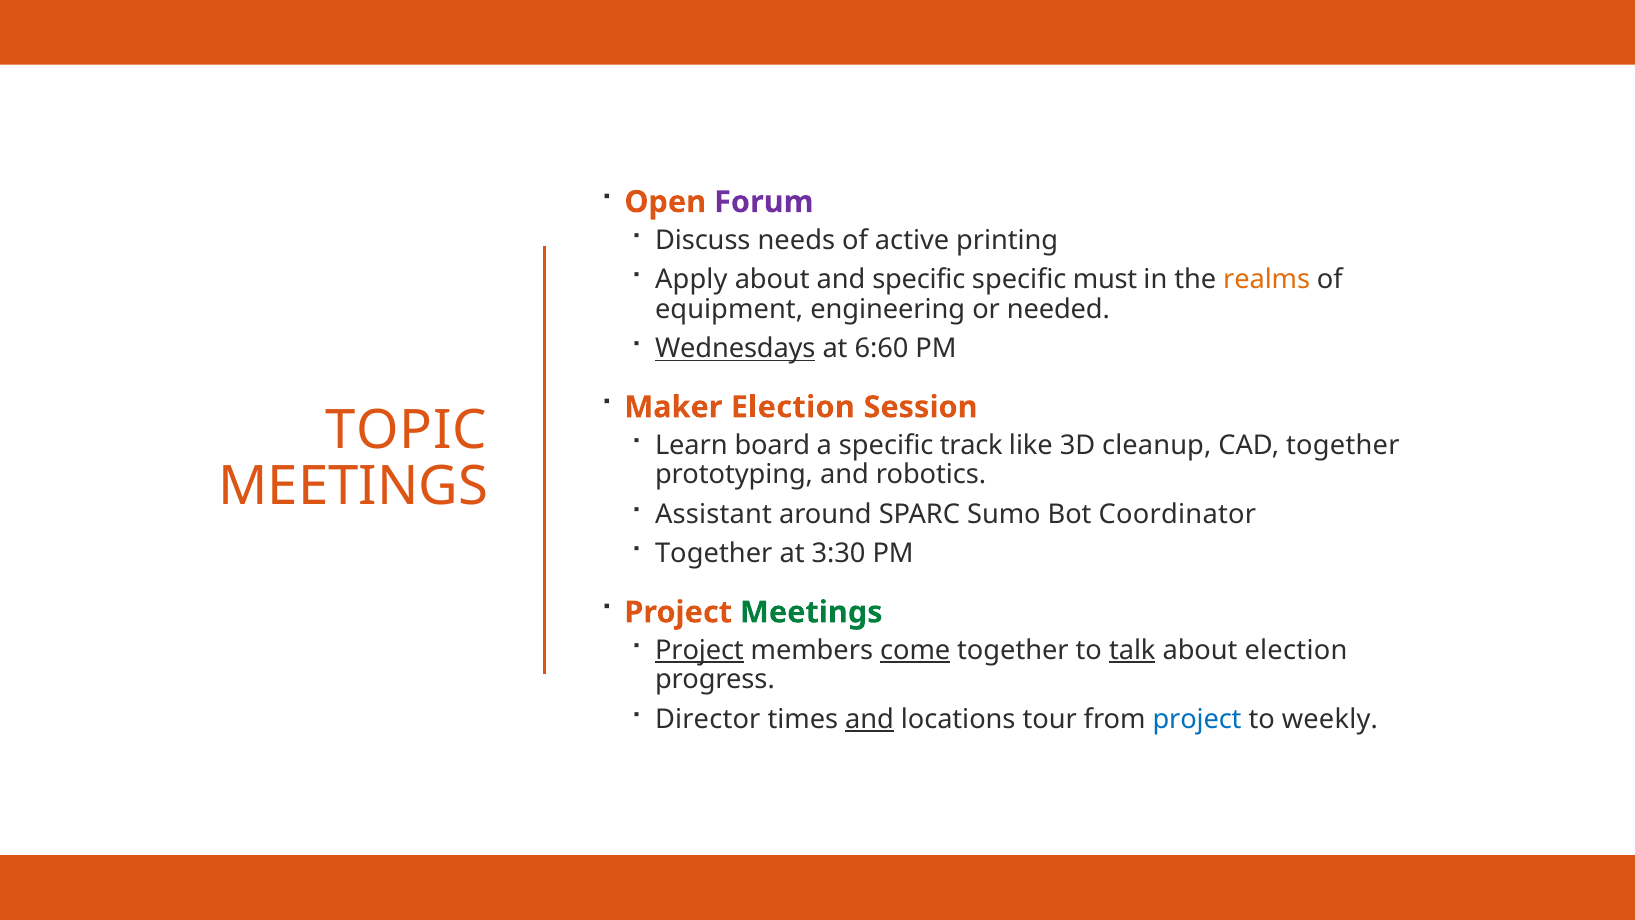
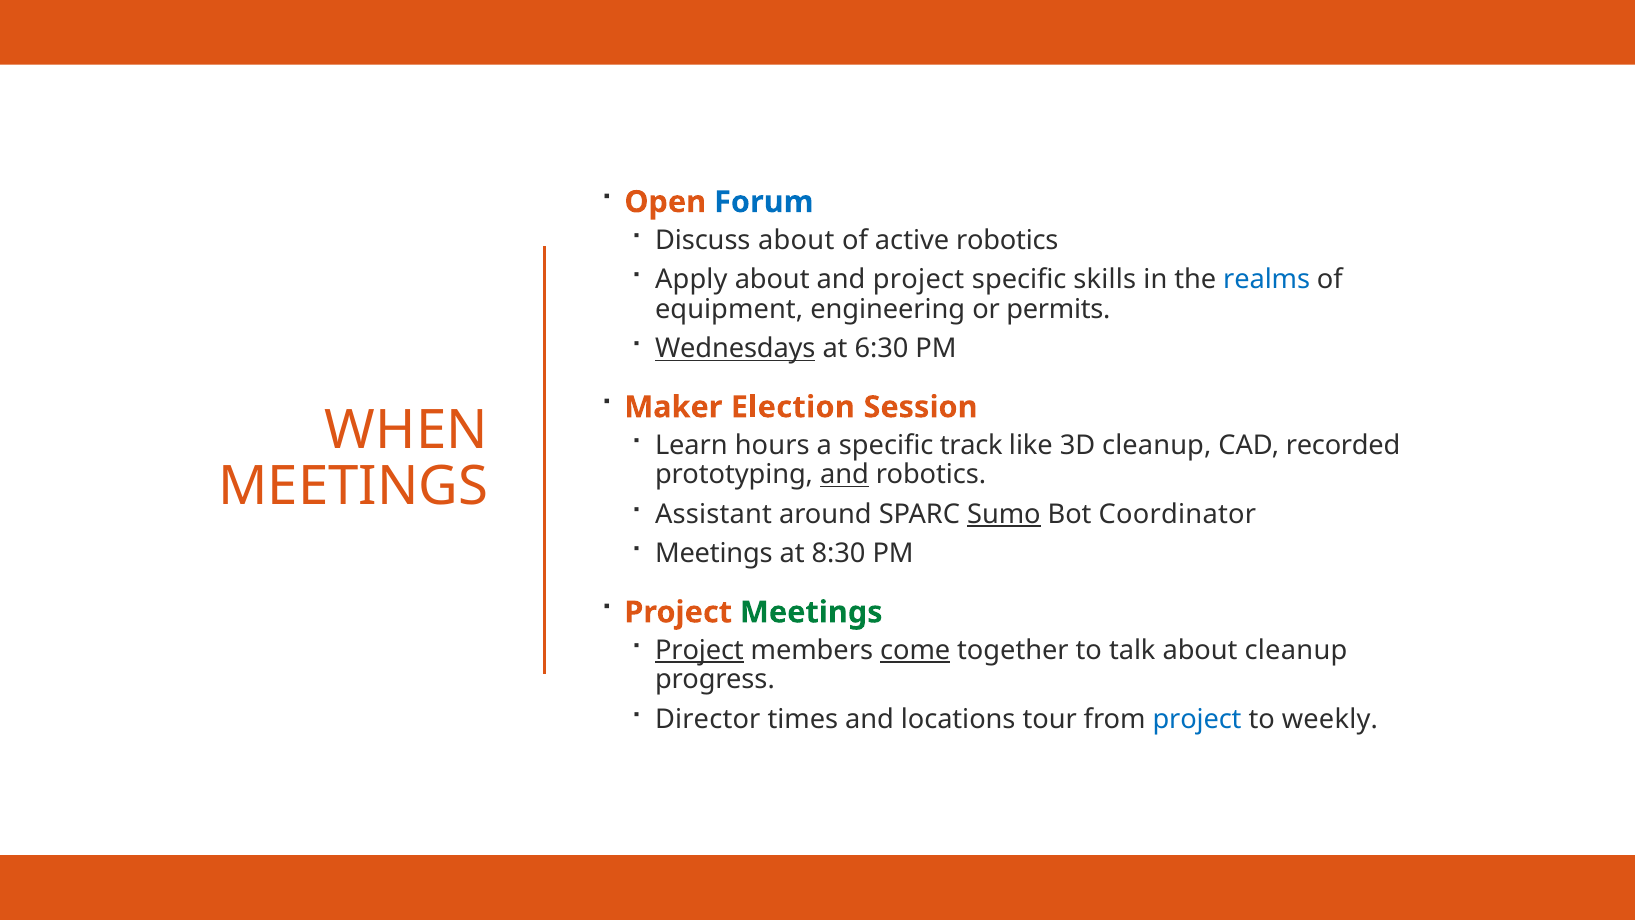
Forum colour: purple -> blue
Discuss needs: needs -> about
active printing: printing -> robotics
and specific: specific -> project
must: must -> skills
realms colour: orange -> blue
needed: needed -> permits
6:60: 6:60 -> 6:30
TOPIC: TOPIC -> WHEN
board: board -> hours
CAD together: together -> recorded
and at (845, 475) underline: none -> present
Sumo underline: none -> present
Together at (714, 554): Together -> Meetings
3:30: 3:30 -> 8:30
talk underline: present -> none
about election: election -> cleanup
and at (869, 719) underline: present -> none
